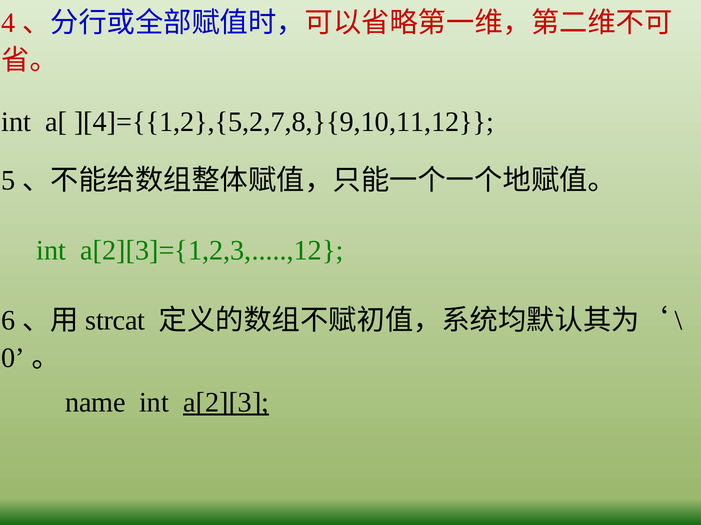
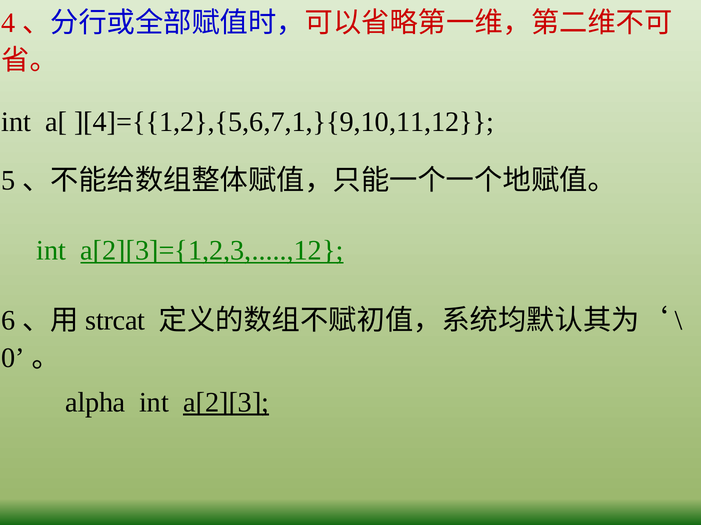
][4]={{1,2},{5,2,7,8,}{9,10,11,12: ][4]={{1,2},{5,2,7,8,}{9,10,11,12 -> ][4]={{1,2},{5,6,7,1,}{9,10,11,12
a[2][3]={1,2,3,.....,12 underline: none -> present
name: name -> alpha
